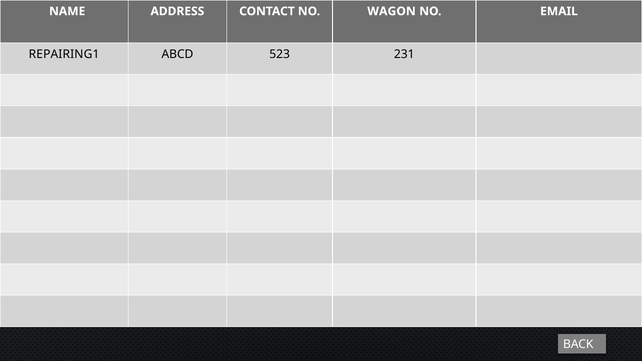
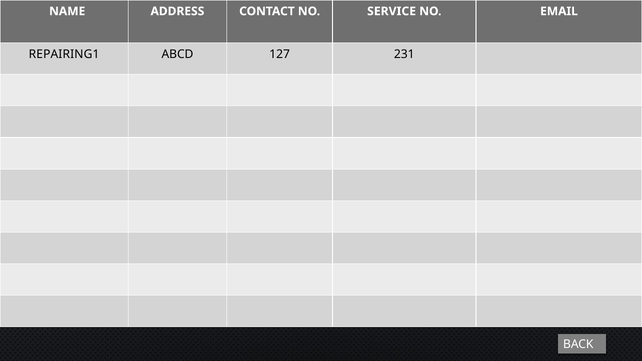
WAGON: WAGON -> SERVICE
523: 523 -> 127
